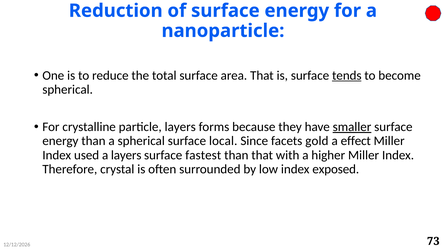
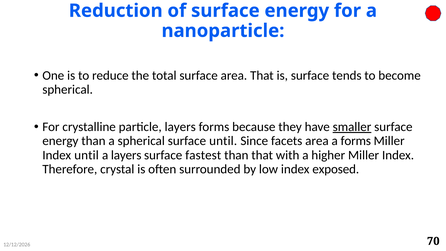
tends underline: present -> none
surface local: local -> until
facets gold: gold -> area
a effect: effect -> forms
Index used: used -> until
73: 73 -> 70
